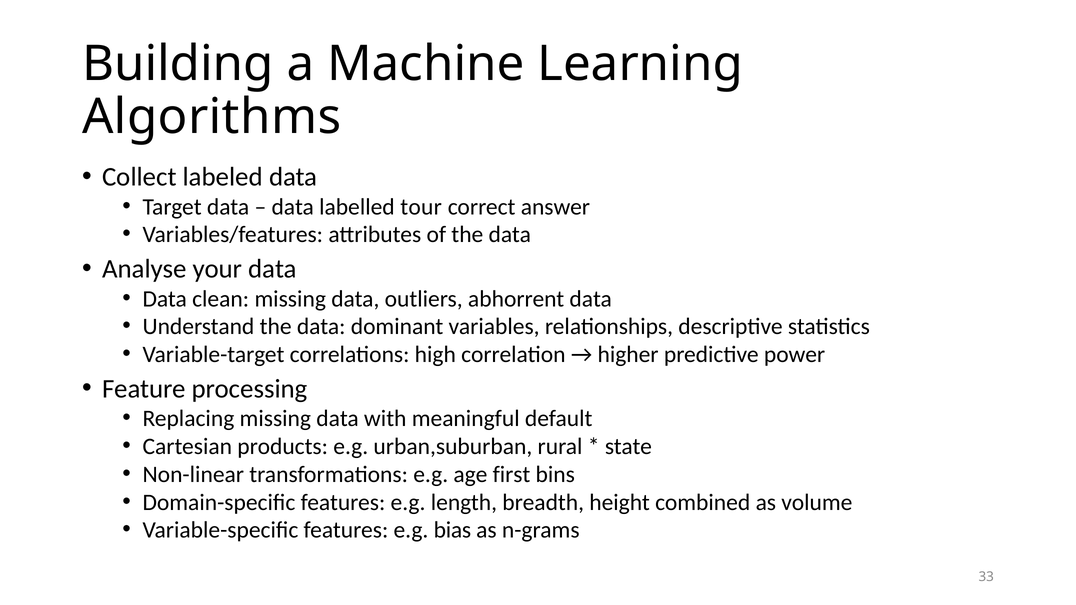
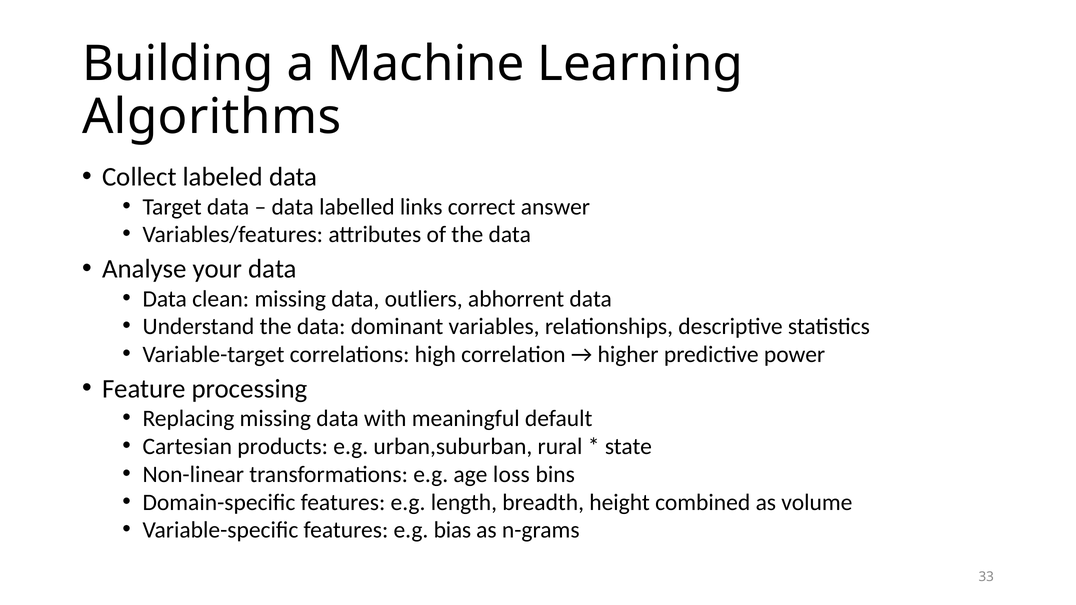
tour: tour -> links
first: first -> loss
